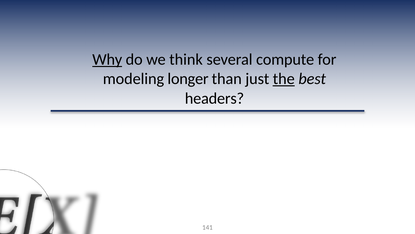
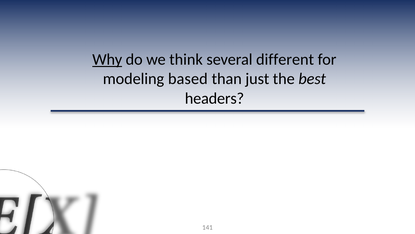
compute: compute -> different
longer: longer -> based
the underline: present -> none
